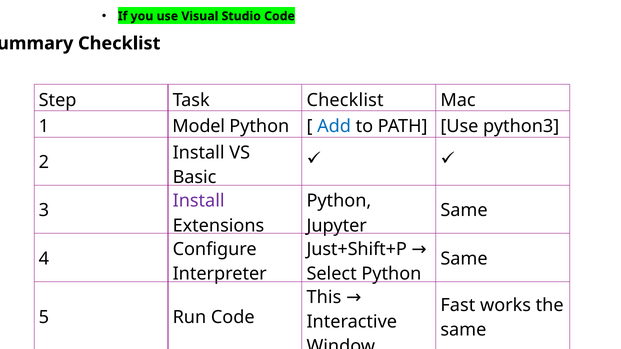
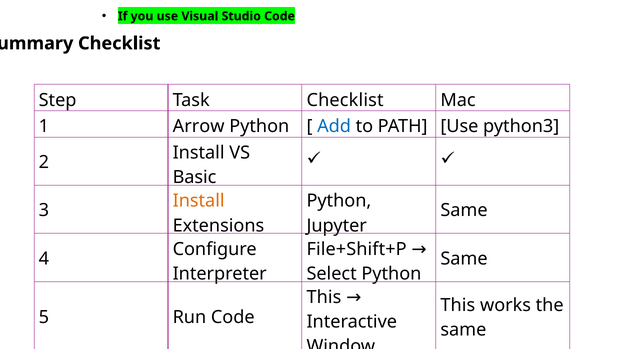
Model: Model -> Arrow
Install at (199, 201) colour: purple -> orange
Just+Shift+P: Just+Shift+P -> File+Shift+P
Fast at (458, 306): Fast -> This
